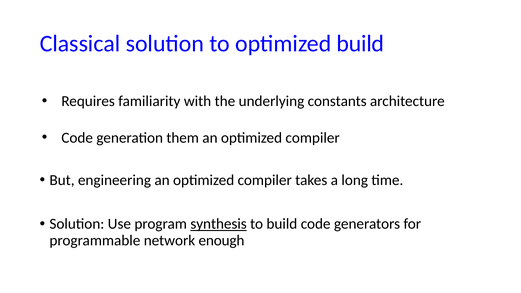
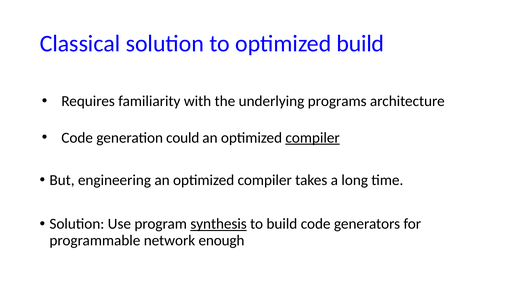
constants: constants -> programs
them: them -> could
compiler at (313, 138) underline: none -> present
